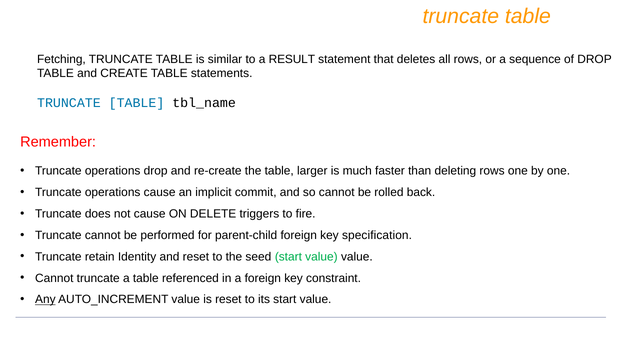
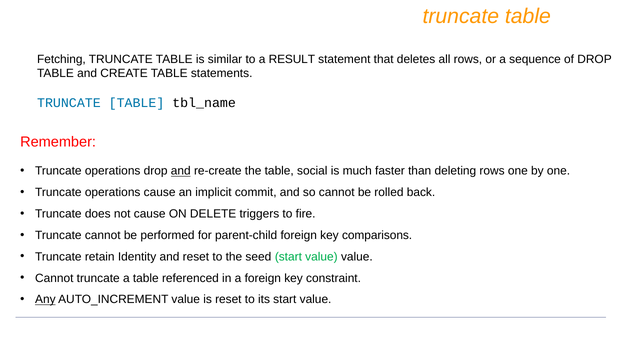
and at (181, 171) underline: none -> present
larger: larger -> social
specification: specification -> comparisons
